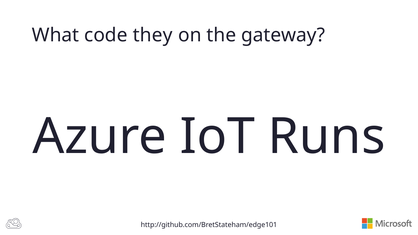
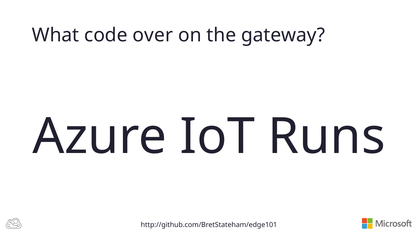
they: they -> over
